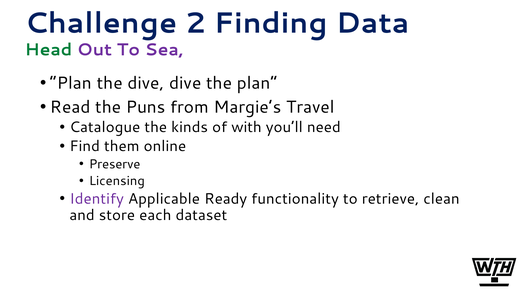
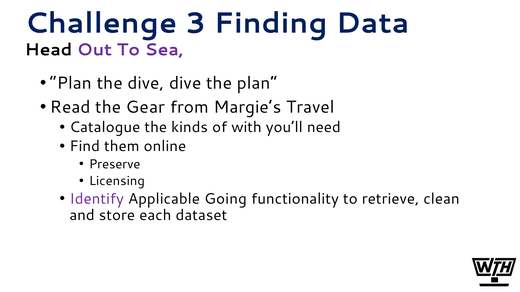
2: 2 -> 3
Head colour: green -> black
Puns: Puns -> Gear
Ready: Ready -> Going
